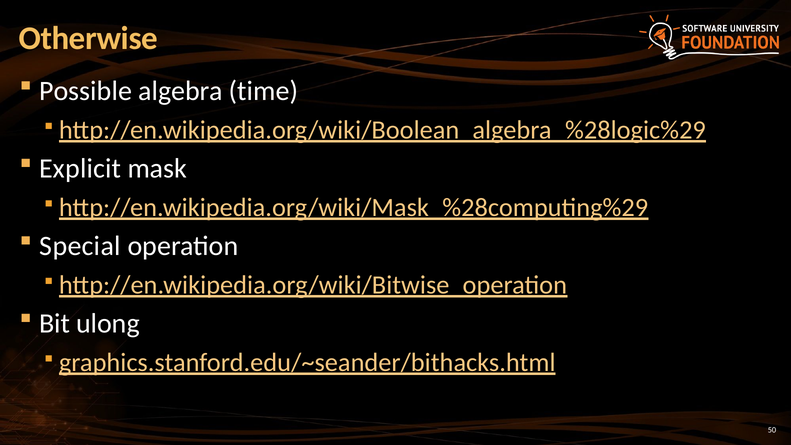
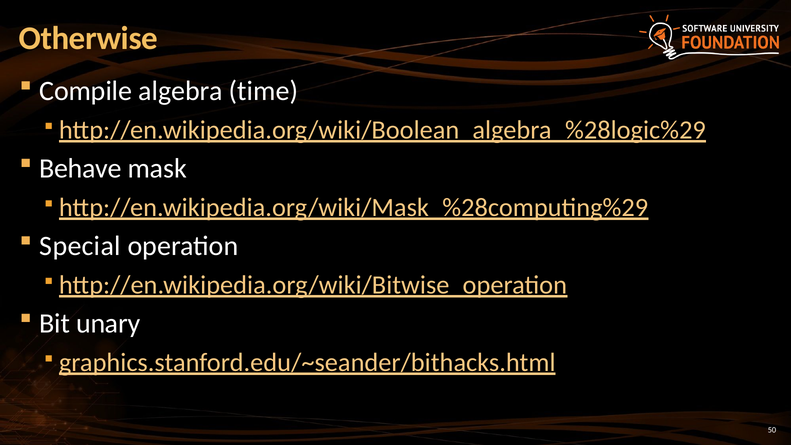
Possible: Possible -> Compile
Explicit: Explicit -> Behave
ulong: ulong -> unary
